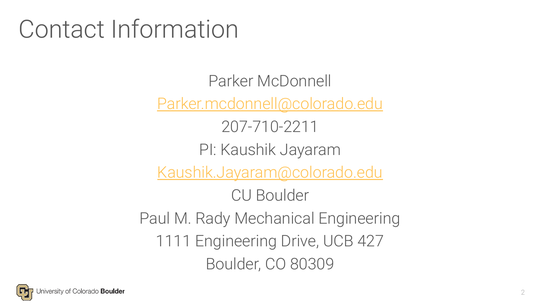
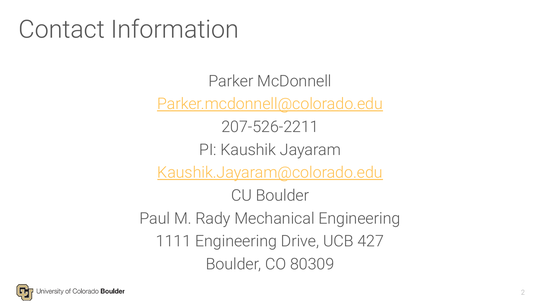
207-710-2211: 207-710-2211 -> 207-526-2211
